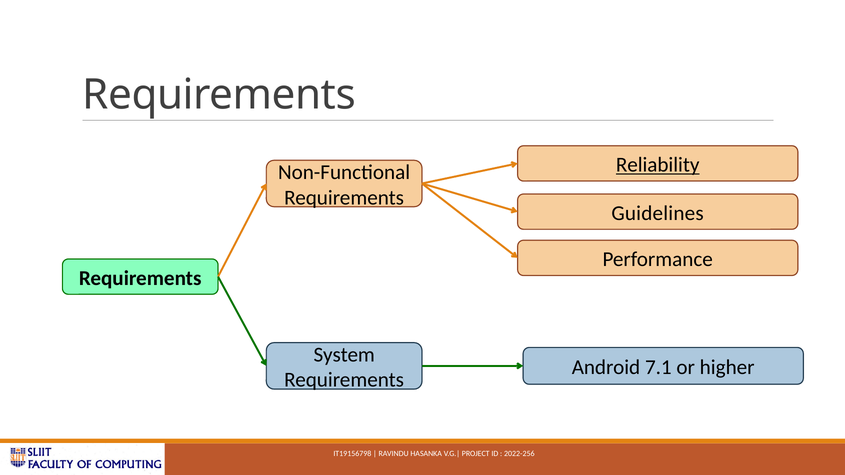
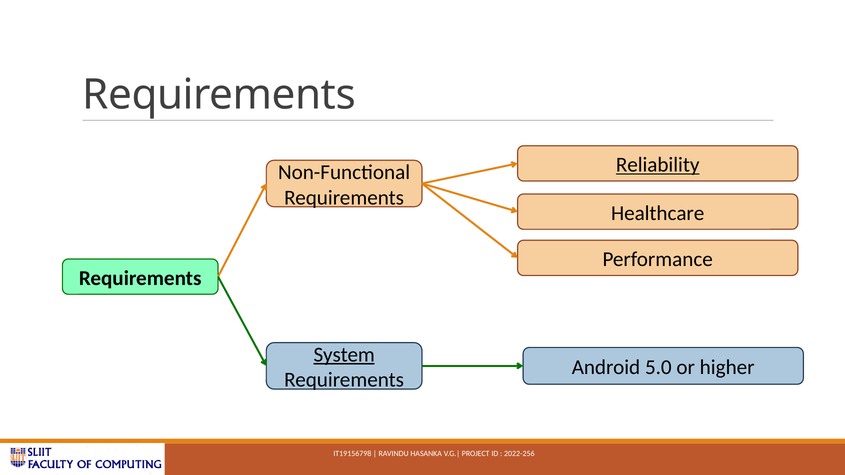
Guidelines: Guidelines -> Healthcare
System underline: none -> present
7.1: 7.1 -> 5.0
